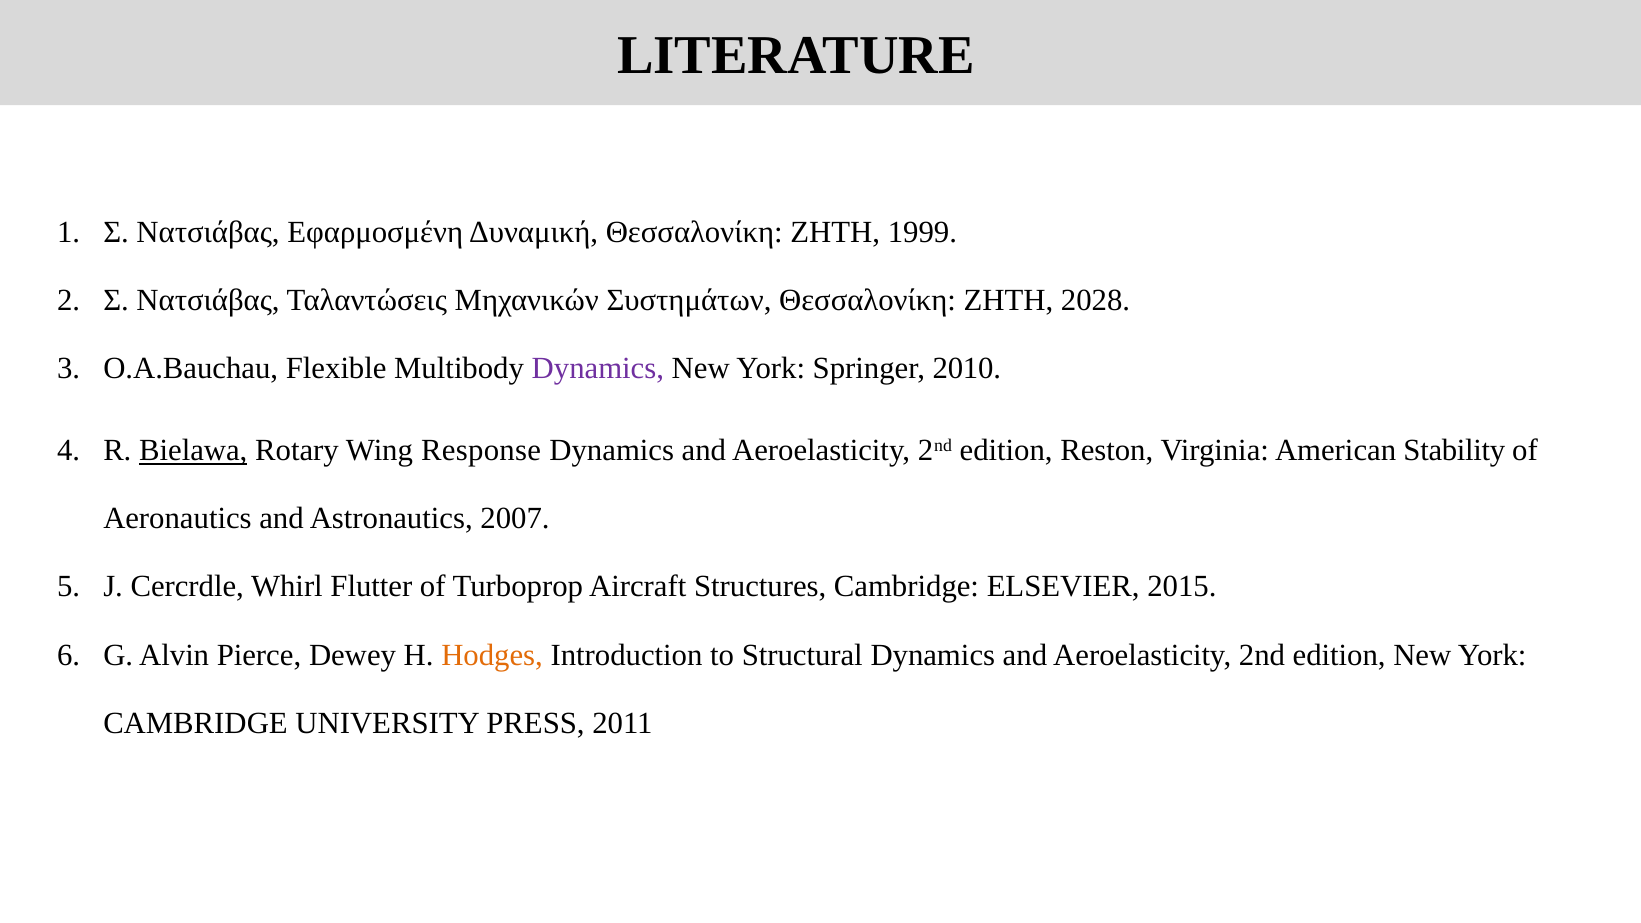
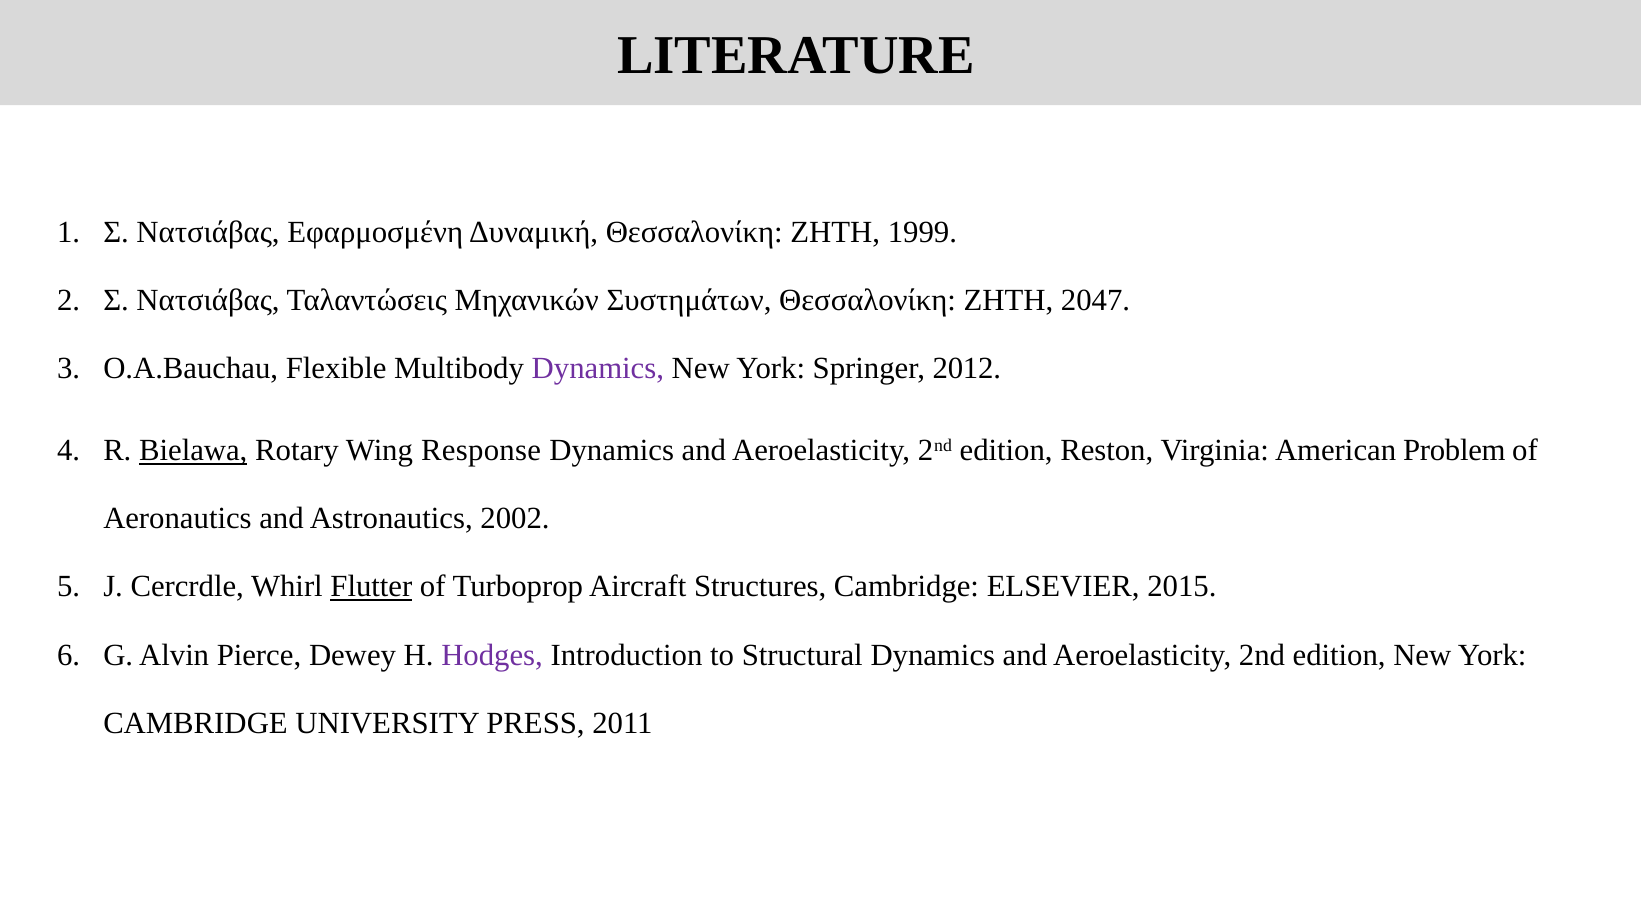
2028: 2028 -> 2047
2010: 2010 -> 2012
Stability: Stability -> Problem
2007: 2007 -> 2002
Flutter underline: none -> present
Hodges colour: orange -> purple
